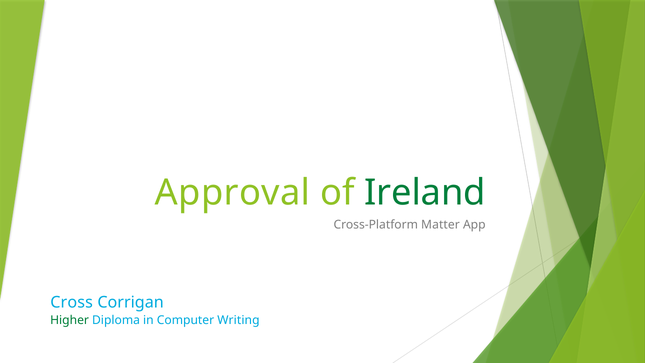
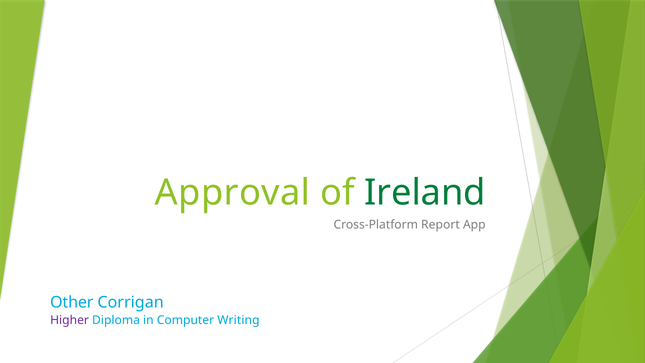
Matter: Matter -> Report
Cross: Cross -> Other
Higher colour: green -> purple
